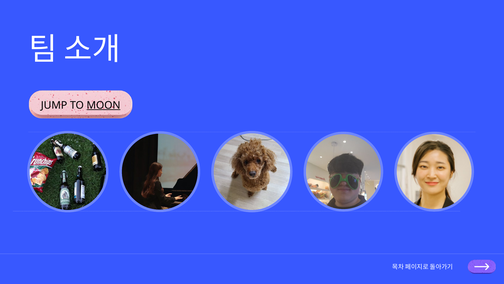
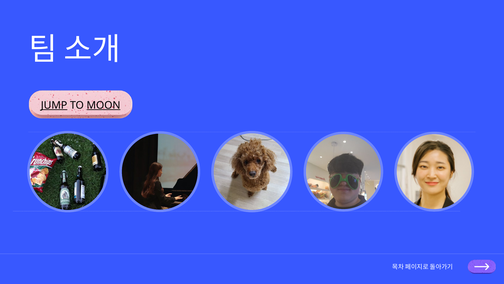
JUMP underline: none -> present
